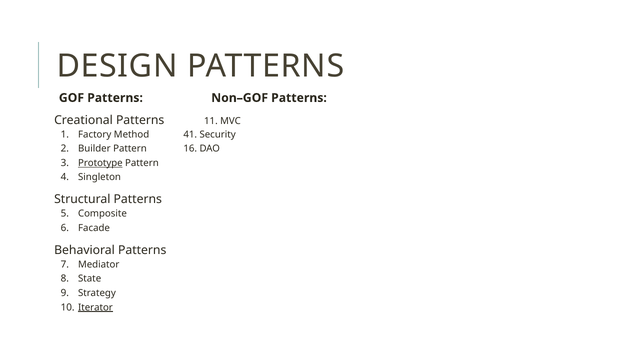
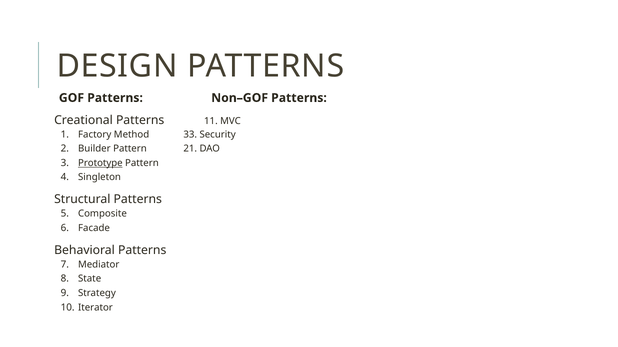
41: 41 -> 33
16: 16 -> 21
Iterator underline: present -> none
